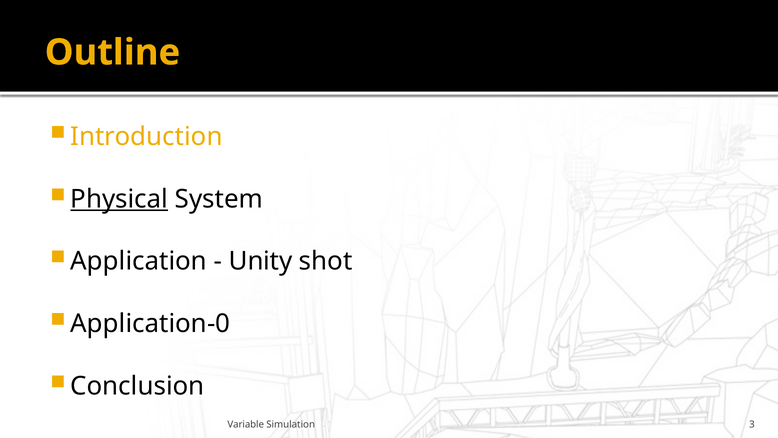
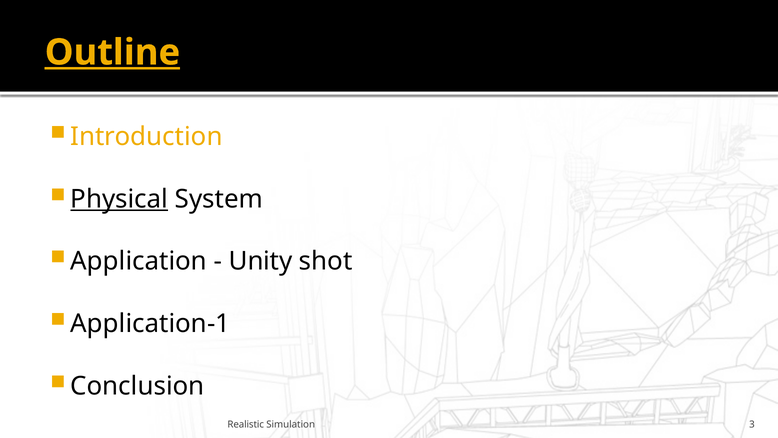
Outline underline: none -> present
Application-0: Application-0 -> Application-1
Variable: Variable -> Realistic
